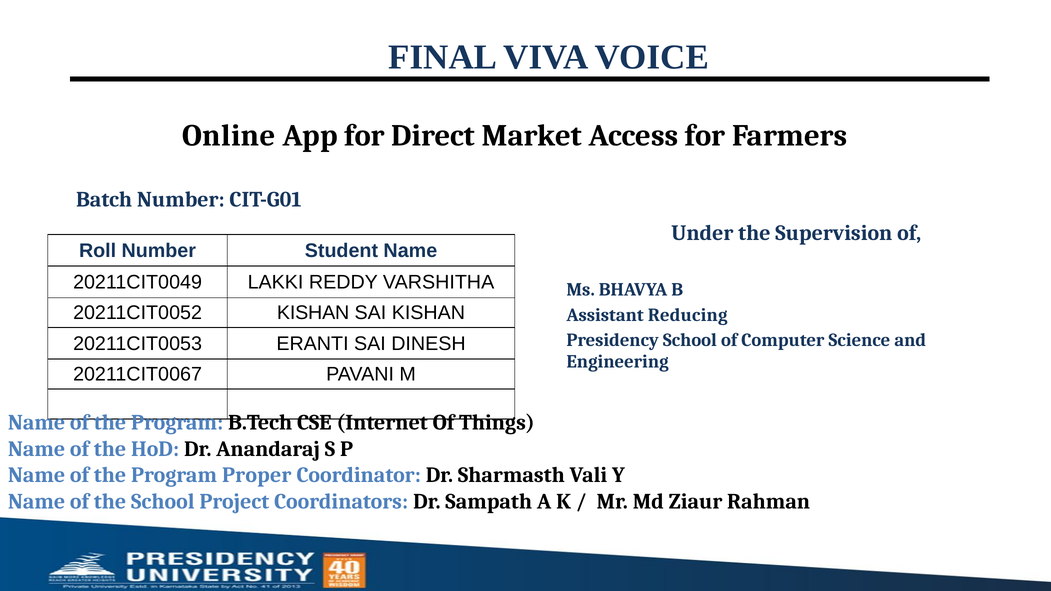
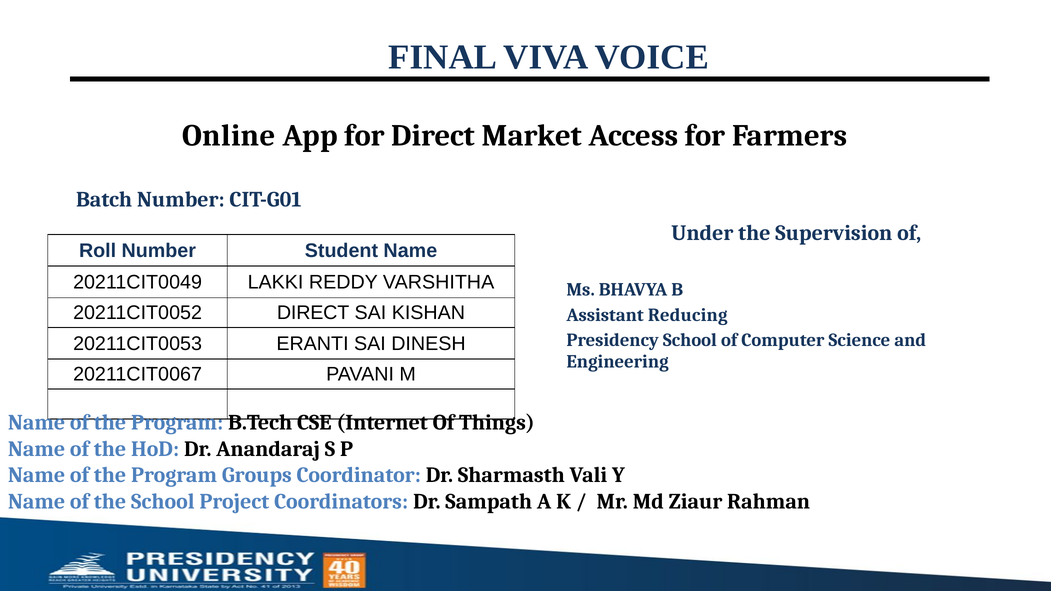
20211CIT0052 KISHAN: KISHAN -> DIRECT
Proper: Proper -> Groups
